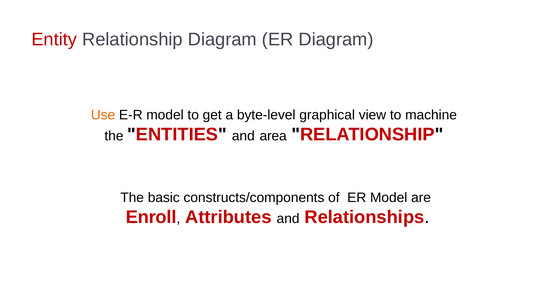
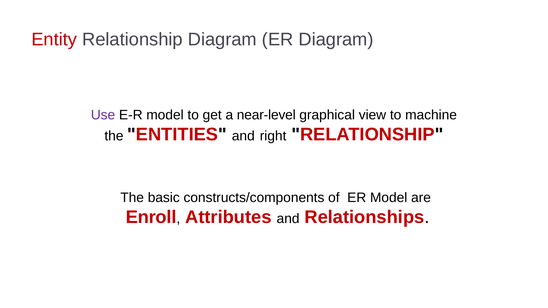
Use colour: orange -> purple
byte-level: byte-level -> near-level
area: area -> right
